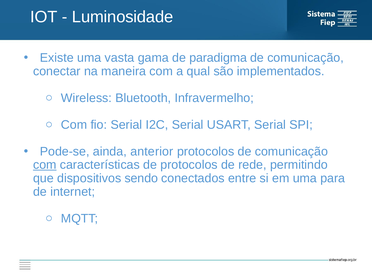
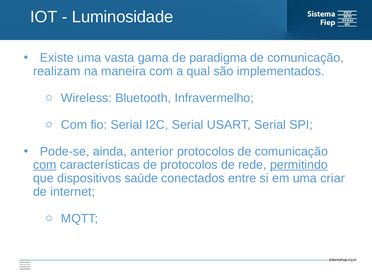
conectar: conectar -> realizam
permitindo underline: none -> present
sendo: sendo -> saúde
para: para -> criar
